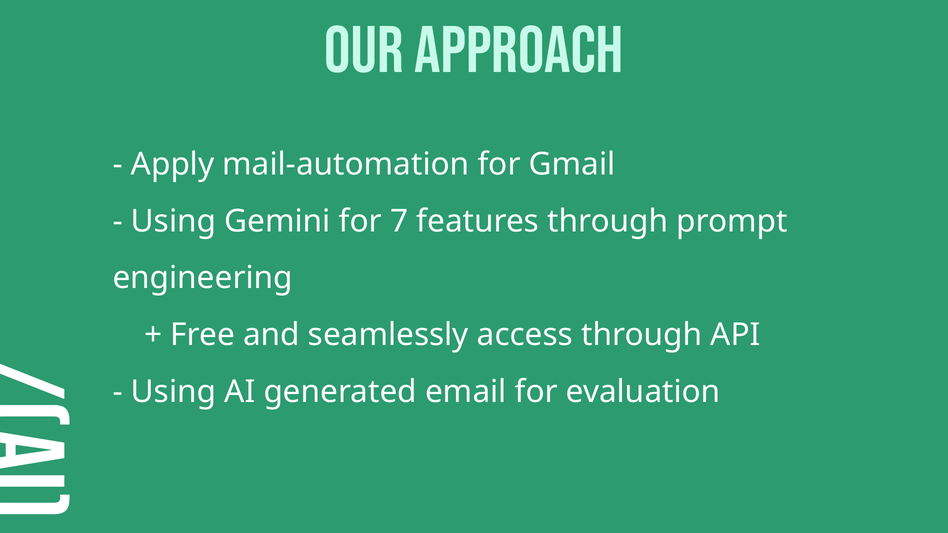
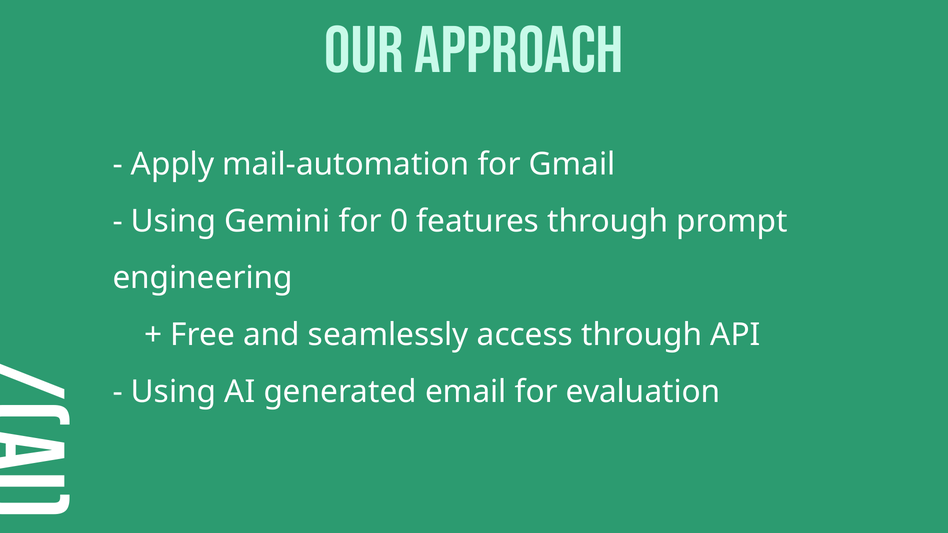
7: 7 -> 0
